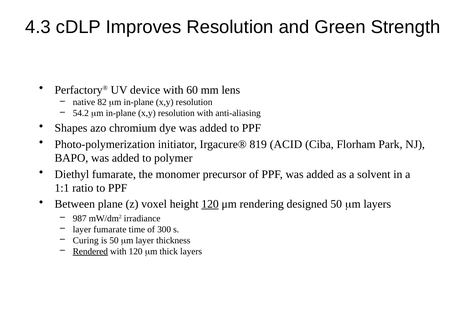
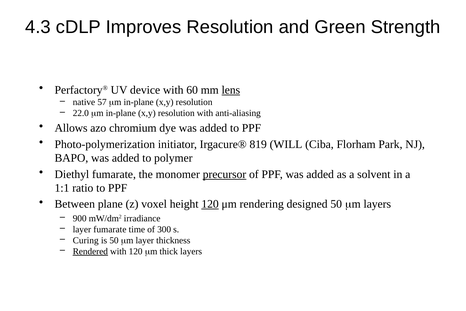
lens underline: none -> present
82: 82 -> 57
54.2: 54.2 -> 22.0
Shapes: Shapes -> Allows
ACID: ACID -> WILL
precursor underline: none -> present
987: 987 -> 900
